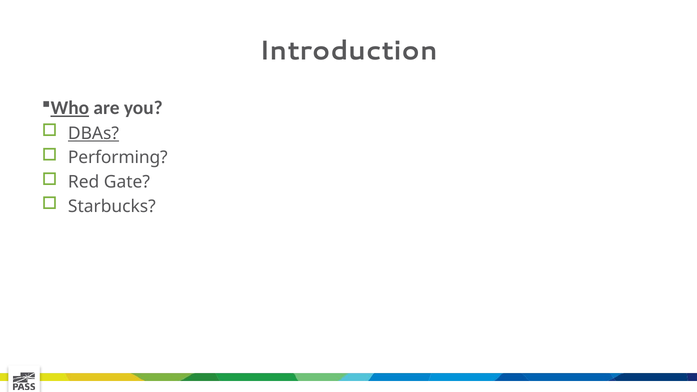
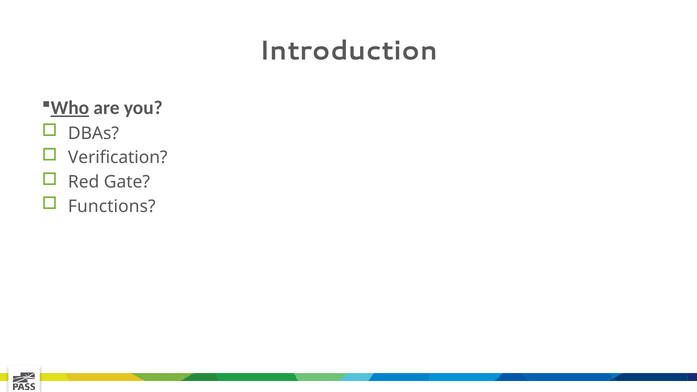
DBAs underline: present -> none
Performing: Performing -> Verification
Starbucks: Starbucks -> Functions
